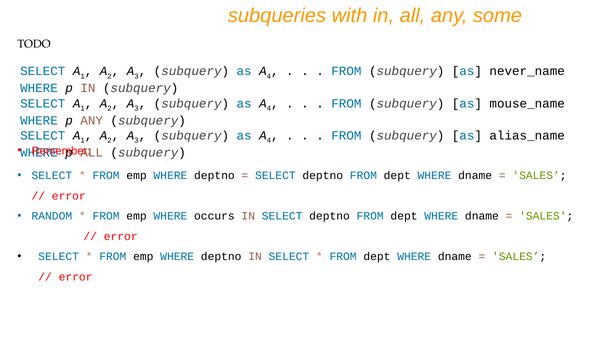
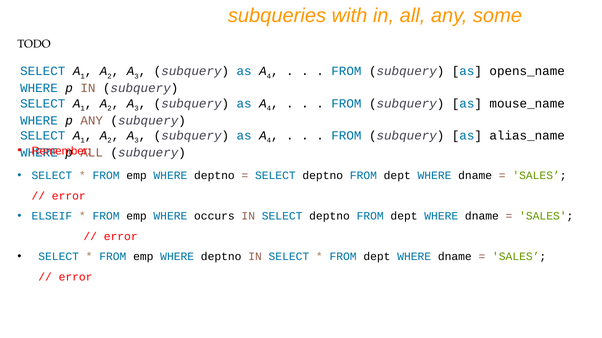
never_name: never_name -> opens_name
RANDOM: RANDOM -> ELSEIF
